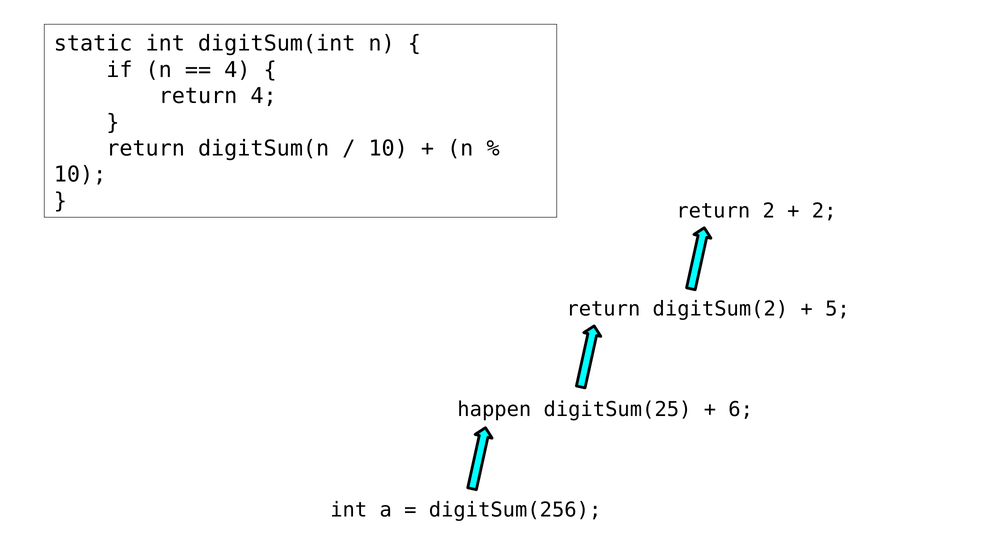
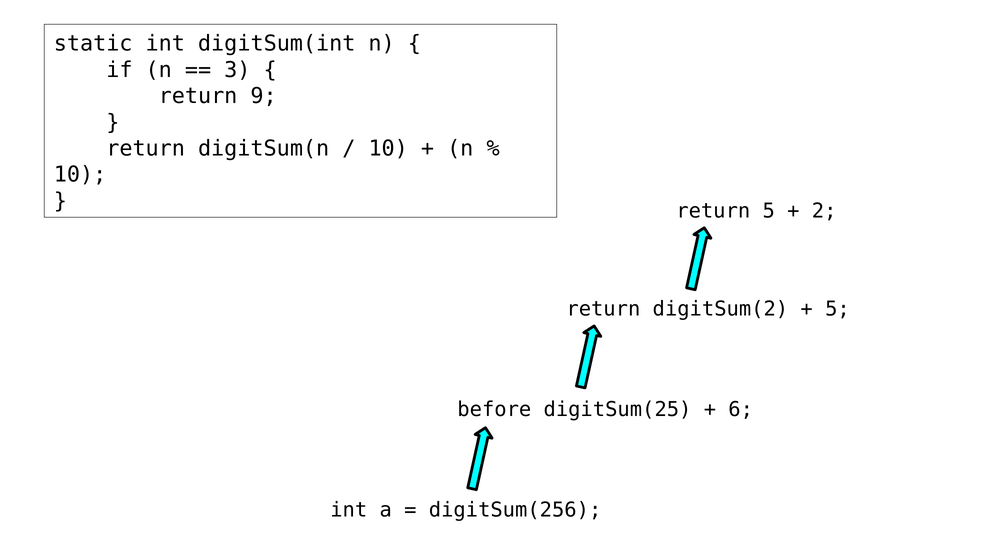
4 at (237, 70): 4 -> 3
return 4: 4 -> 9
return 2: 2 -> 5
happen: happen -> before
